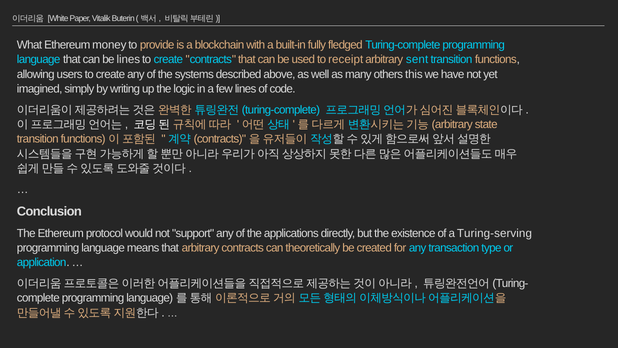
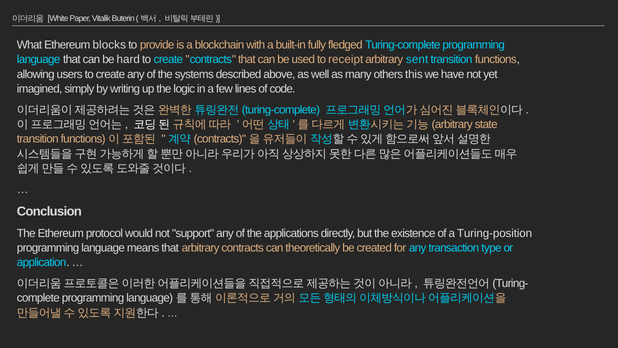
money: money -> blocks
be lines: lines -> hard
Turing-serving: Turing-serving -> Turing-position
